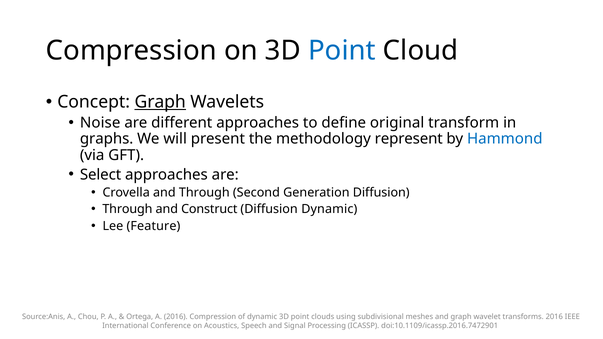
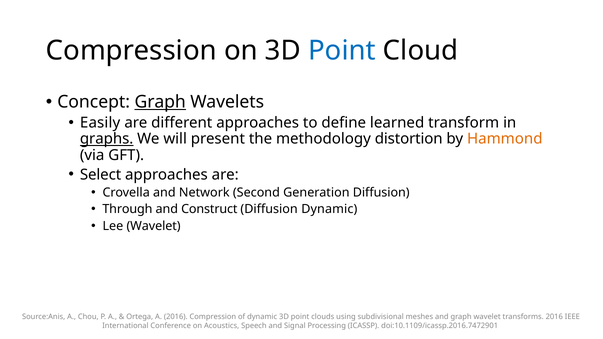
Noise: Noise -> Easily
original: original -> learned
graphs underline: none -> present
represent: represent -> distortion
Hammond colour: blue -> orange
and Through: Through -> Network
Lee Feature: Feature -> Wavelet
